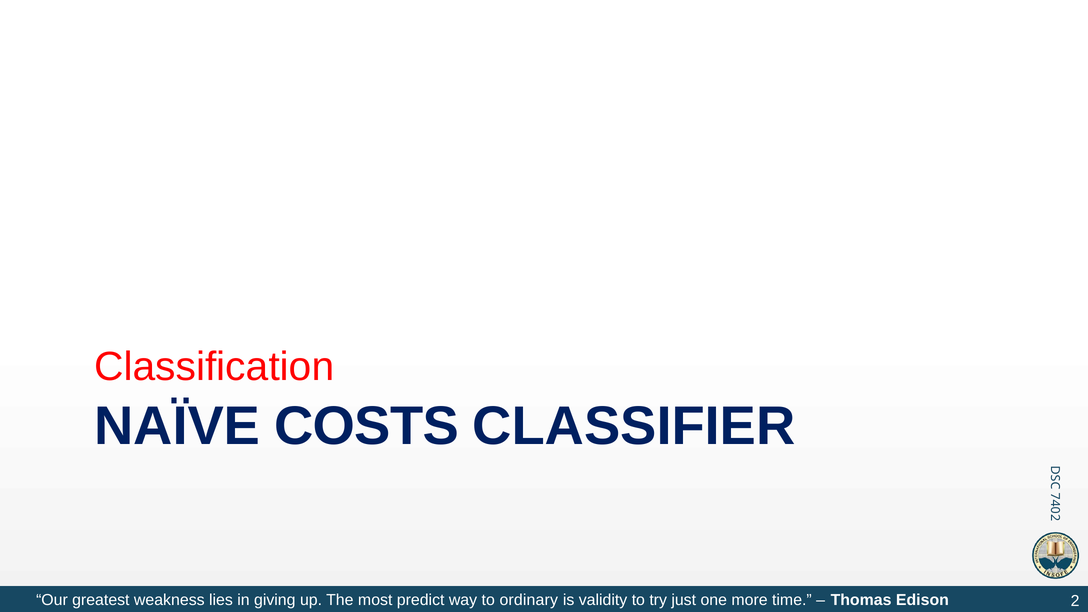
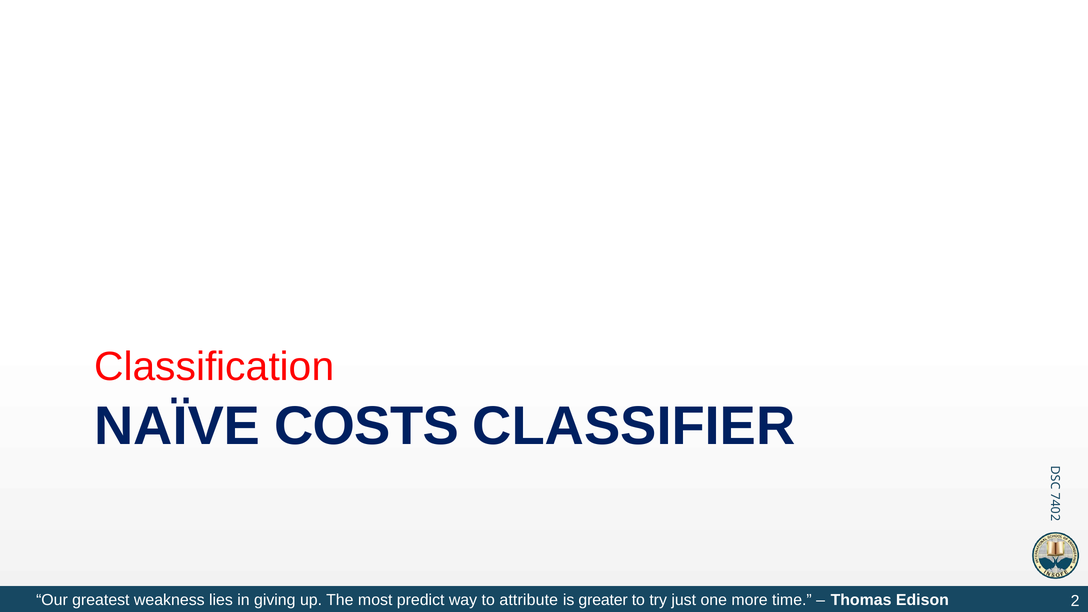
ordinary: ordinary -> attribute
validity: validity -> greater
